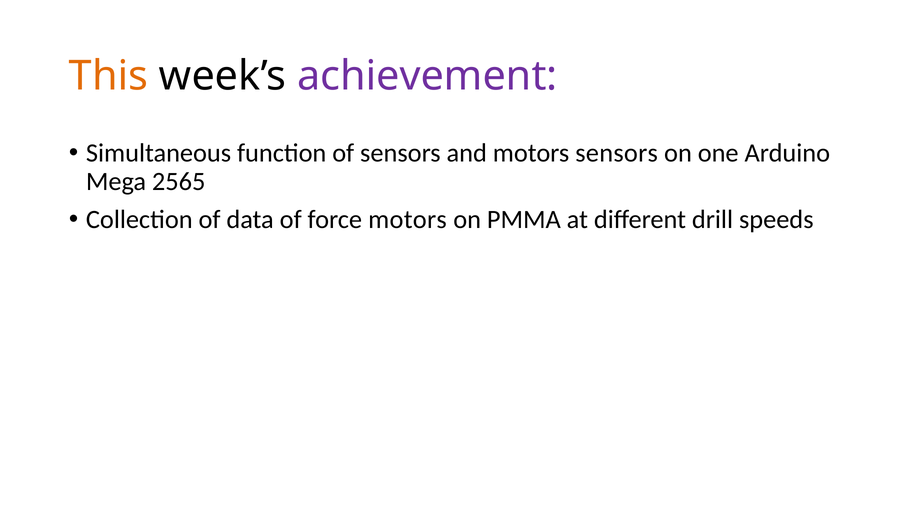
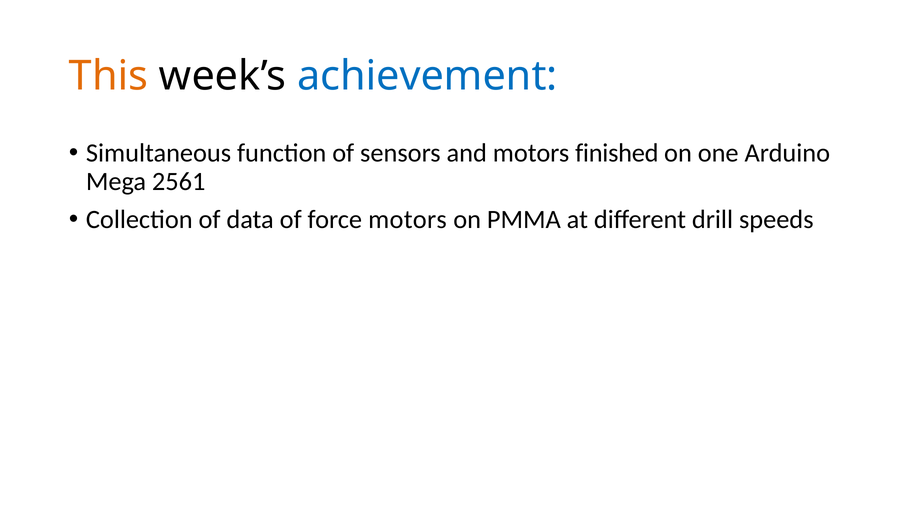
achievement colour: purple -> blue
motors sensors: sensors -> finished
2565: 2565 -> 2561
